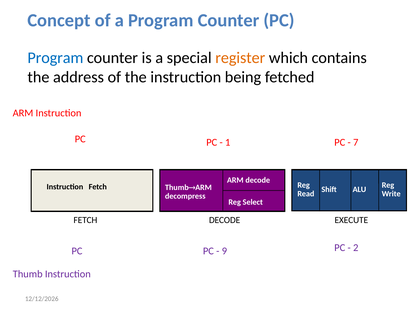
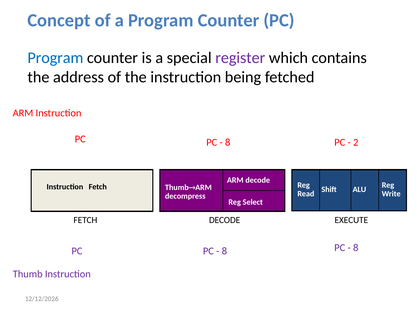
register colour: orange -> purple
7: 7 -> 2
1 at (228, 142): 1 -> 8
9 at (224, 251): 9 -> 8
2 at (356, 247): 2 -> 8
